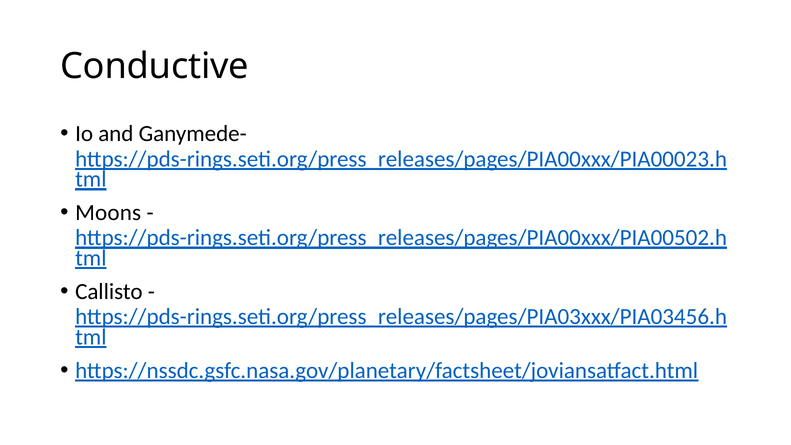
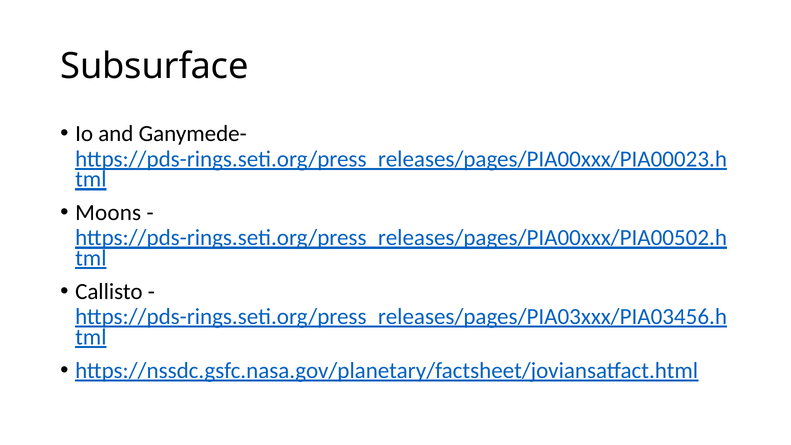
Conductive: Conductive -> Subsurface
